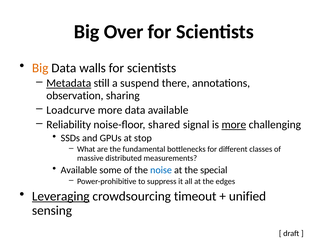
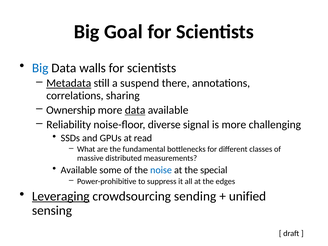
Over: Over -> Goal
Big at (40, 68) colour: orange -> blue
observation: observation -> correlations
Loadcurve: Loadcurve -> Ownership
data at (135, 110) underline: none -> present
shared: shared -> diverse
more at (234, 125) underline: present -> none
stop: stop -> read
timeout: timeout -> sending
